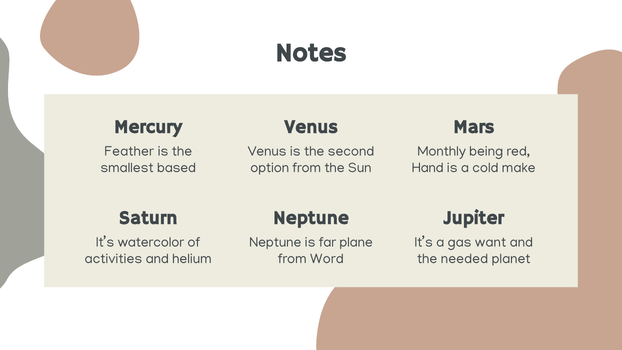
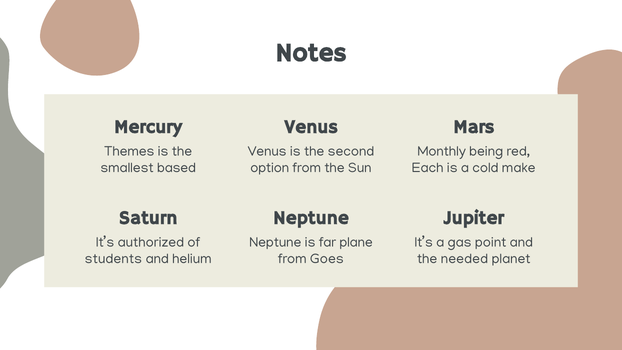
Feather: Feather -> Themes
Hand: Hand -> Each
watercolor: watercolor -> authorized
want: want -> point
activities: activities -> students
Word: Word -> Goes
